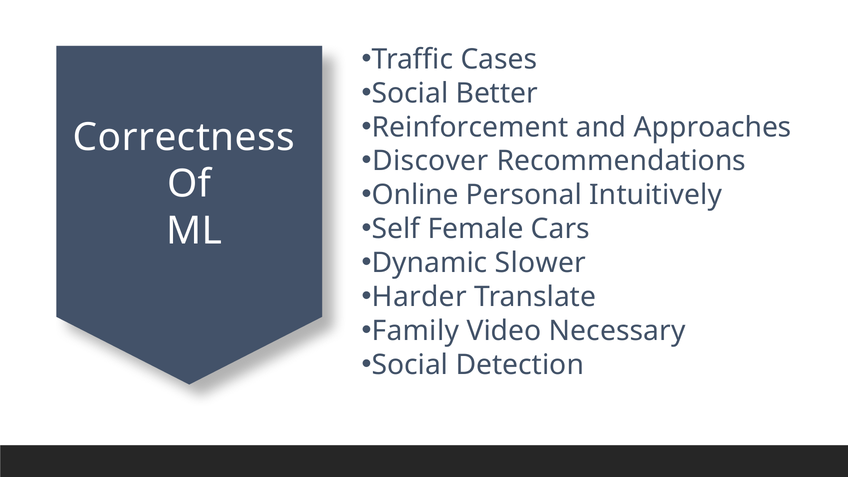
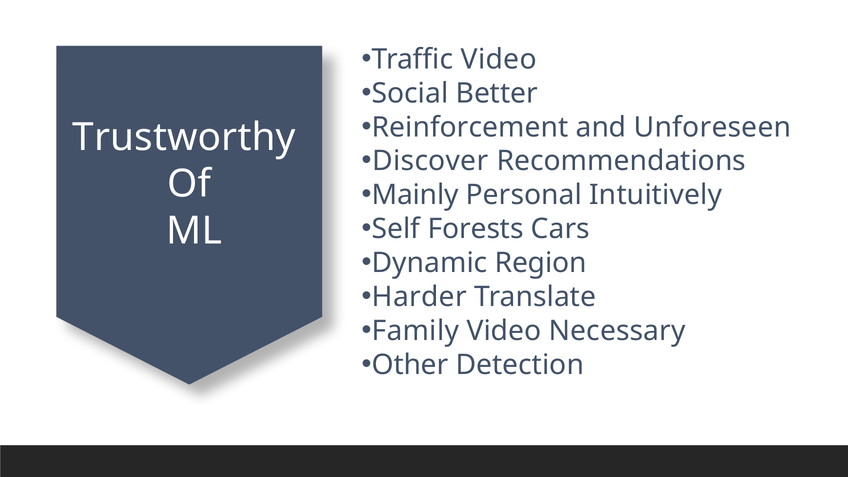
Traffic Cases: Cases -> Video
Approaches: Approaches -> Unforeseen
Correctness: Correctness -> Trustworthy
Online: Online -> Mainly
Female: Female -> Forests
Slower: Slower -> Region
Social at (410, 365): Social -> Other
